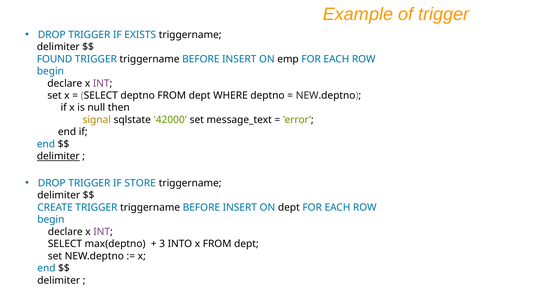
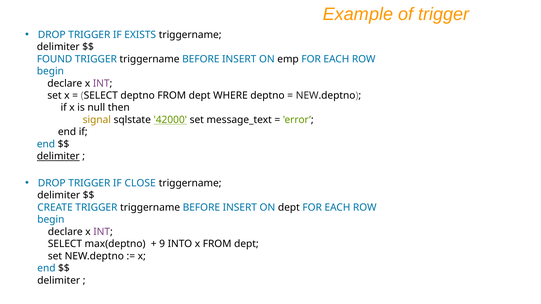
42000 underline: none -> present
STORE: STORE -> CLOSE
3: 3 -> 9
